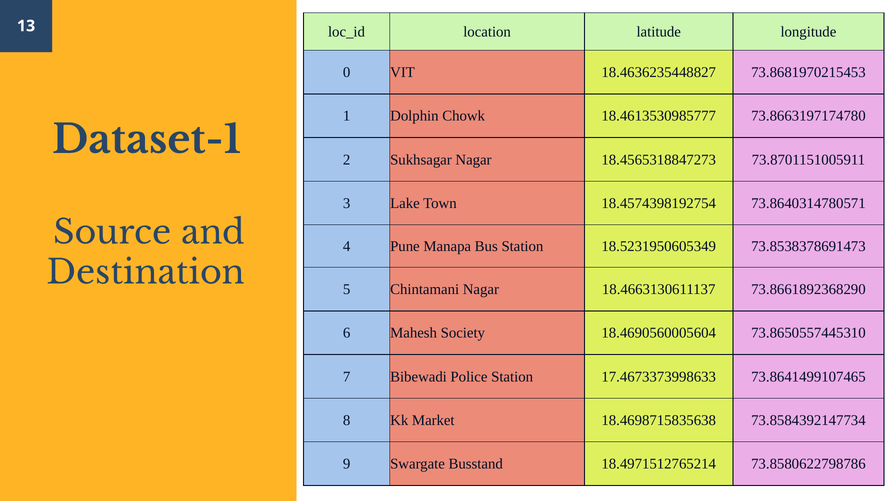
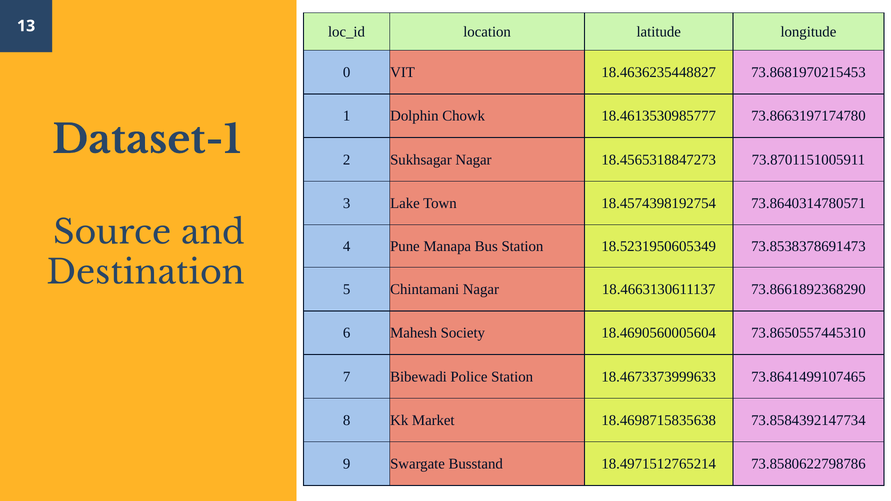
17.4673373998633: 17.4673373998633 -> 18.4673373999633
